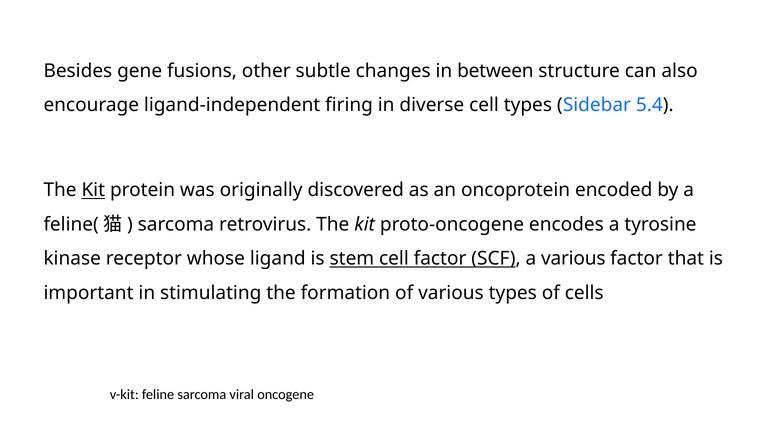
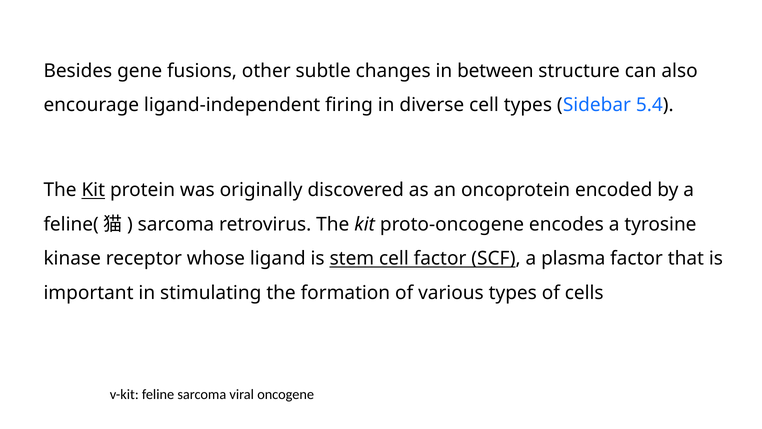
a various: various -> plasma
